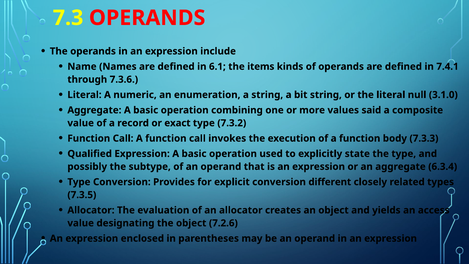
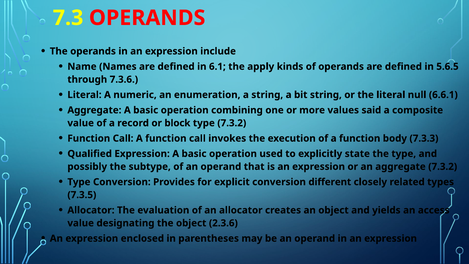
items: items -> apply
7.4.1: 7.4.1 -> 5.6.5
3.1.0: 3.1.0 -> 6.6.1
exact: exact -> block
aggregate 6.3.4: 6.3.4 -> 7.3.2
7.2.6: 7.2.6 -> 2.3.6
